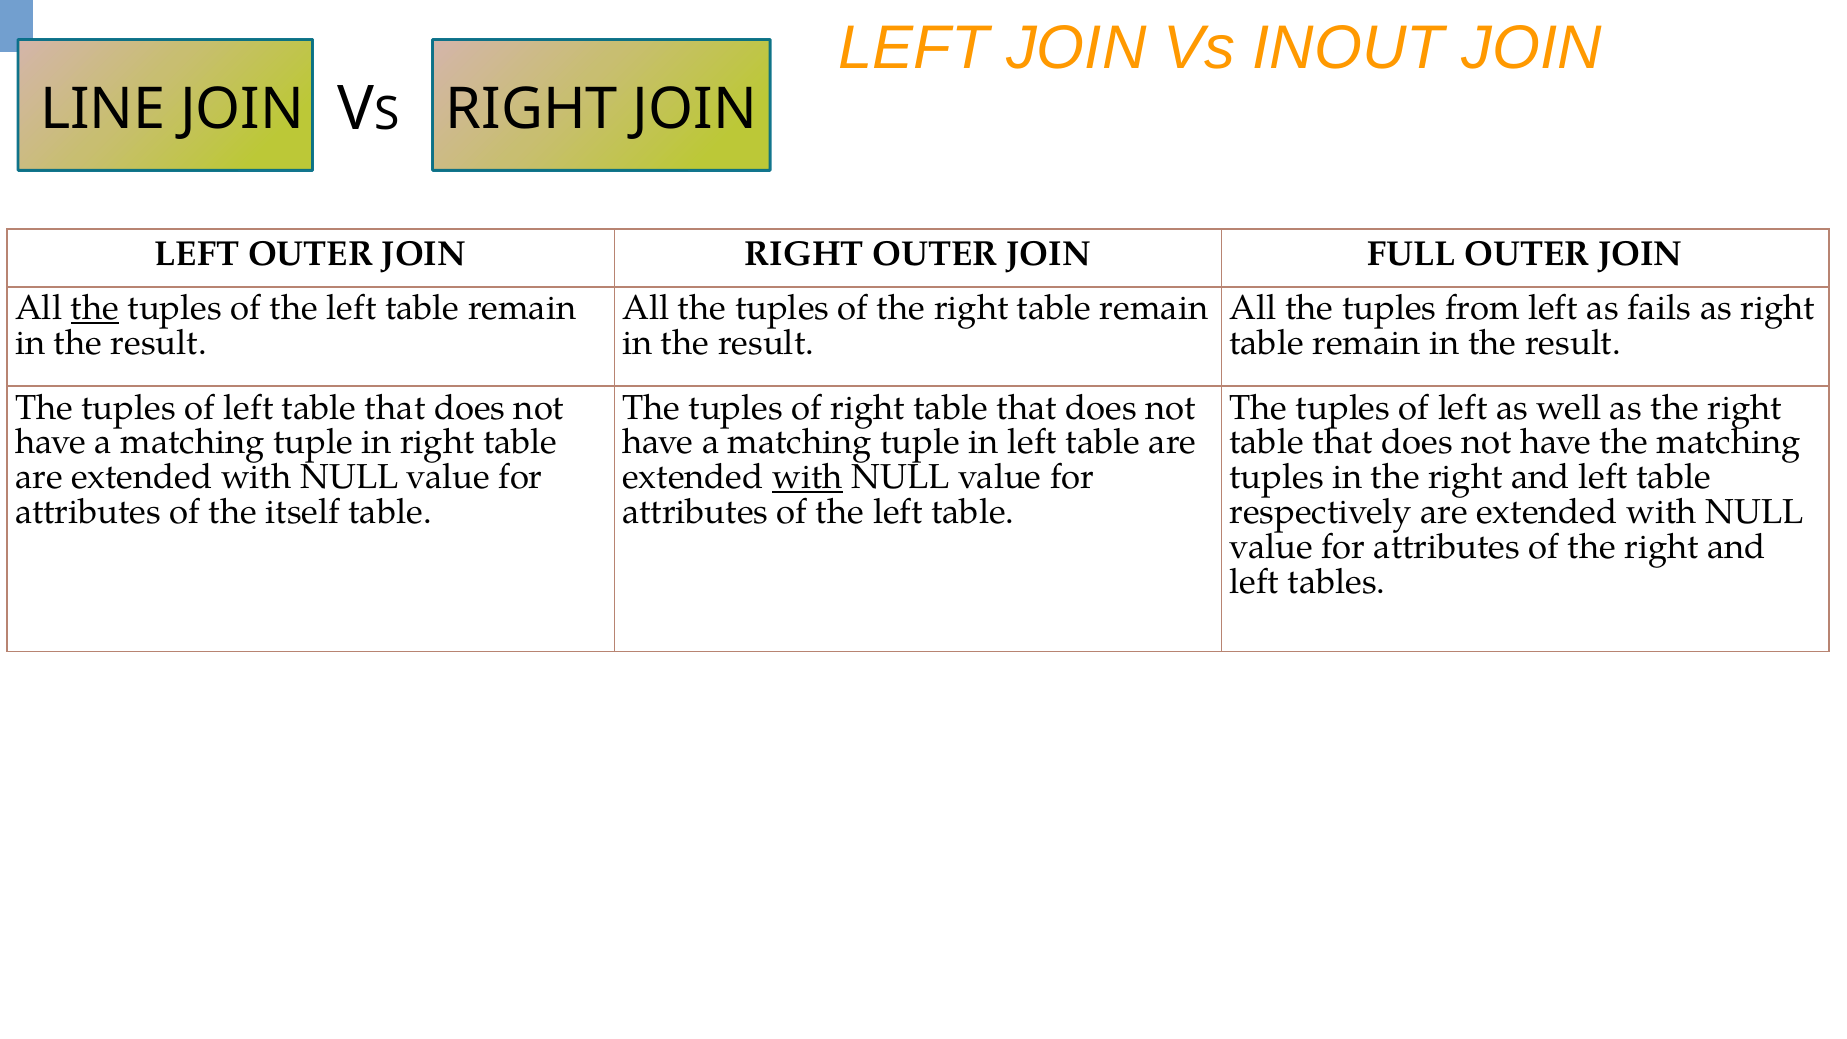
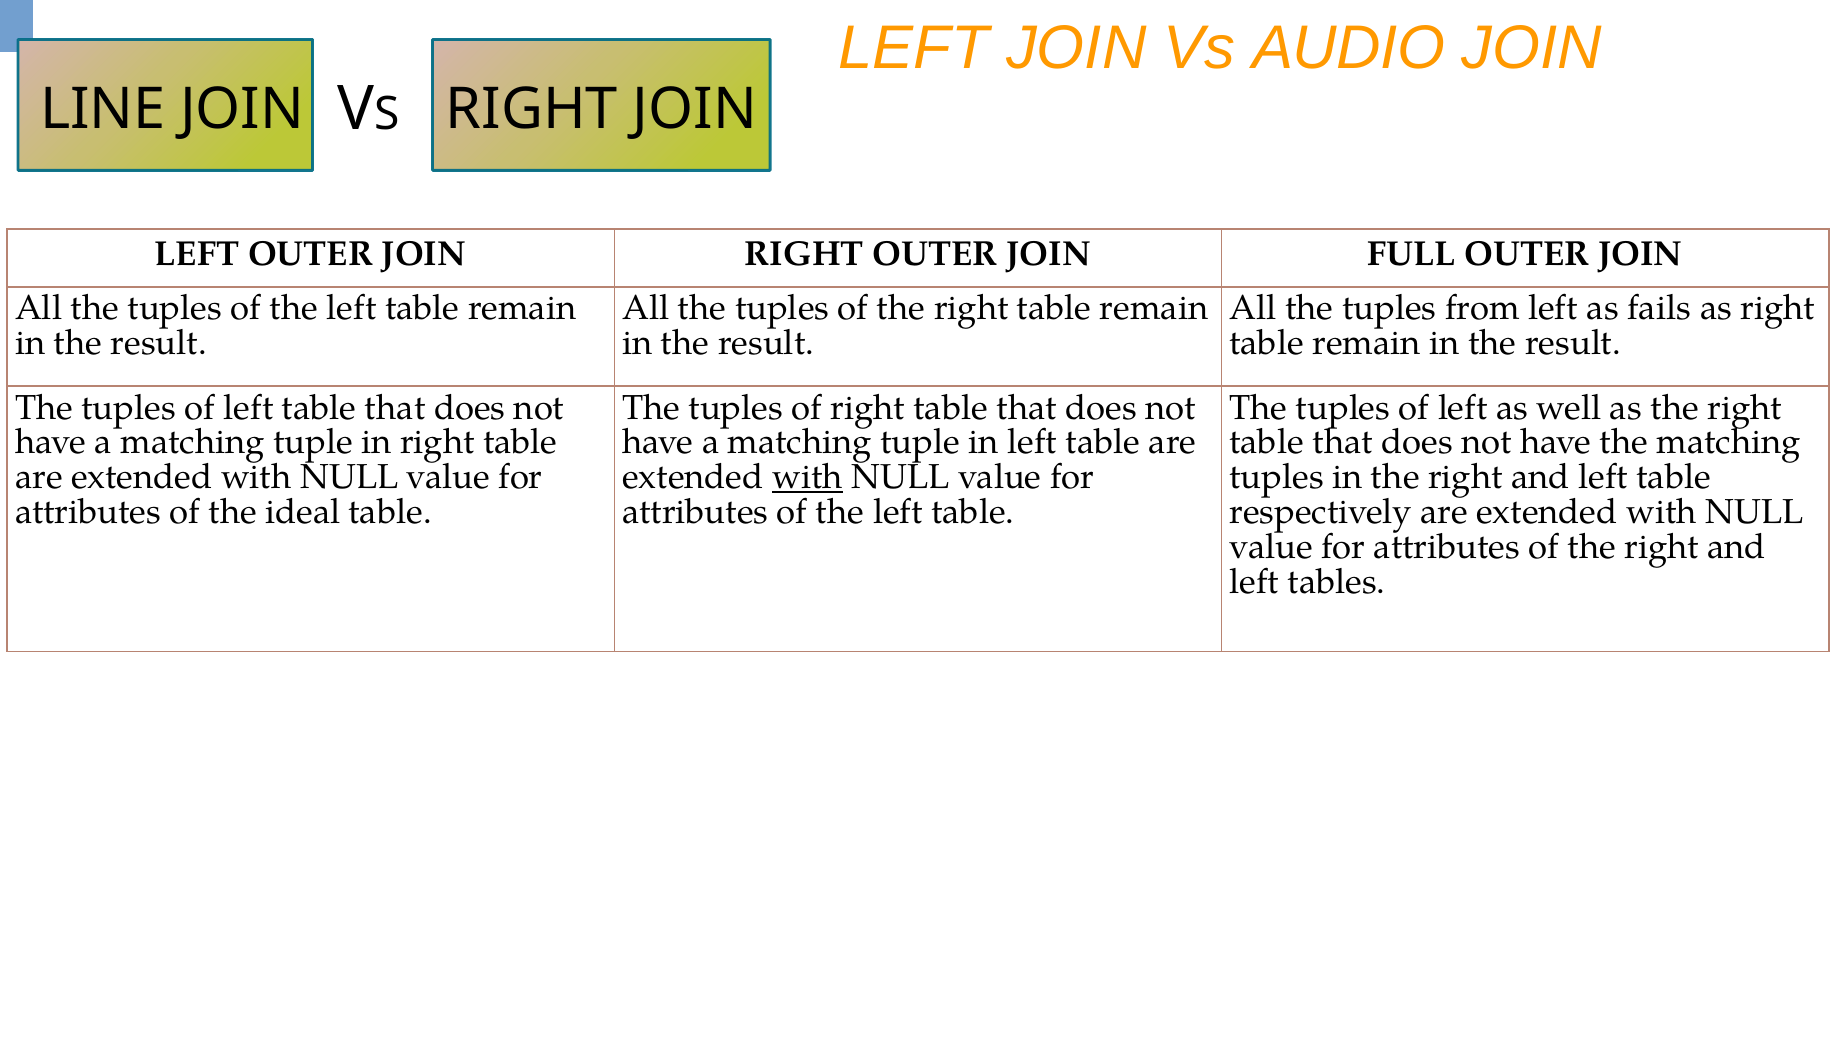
INOUT: INOUT -> AUDIO
the at (95, 308) underline: present -> none
itself: itself -> ideal
